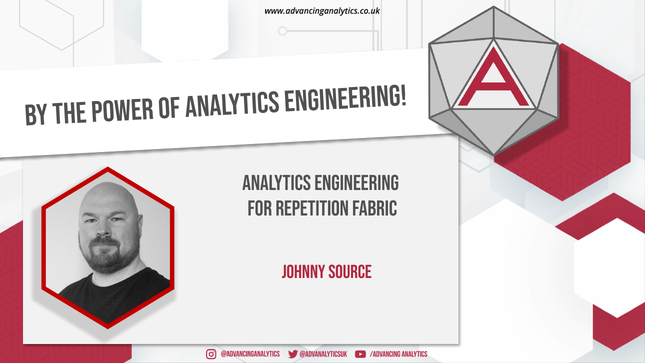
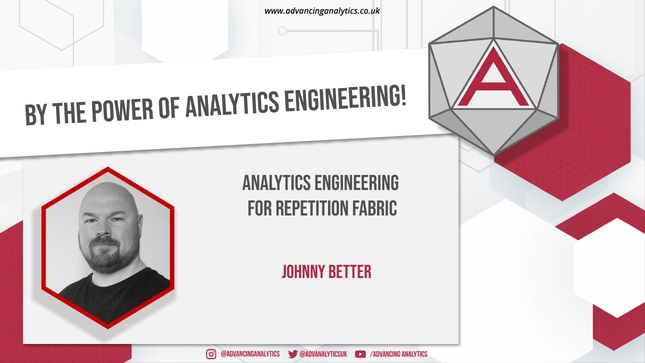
Source: Source -> Better
